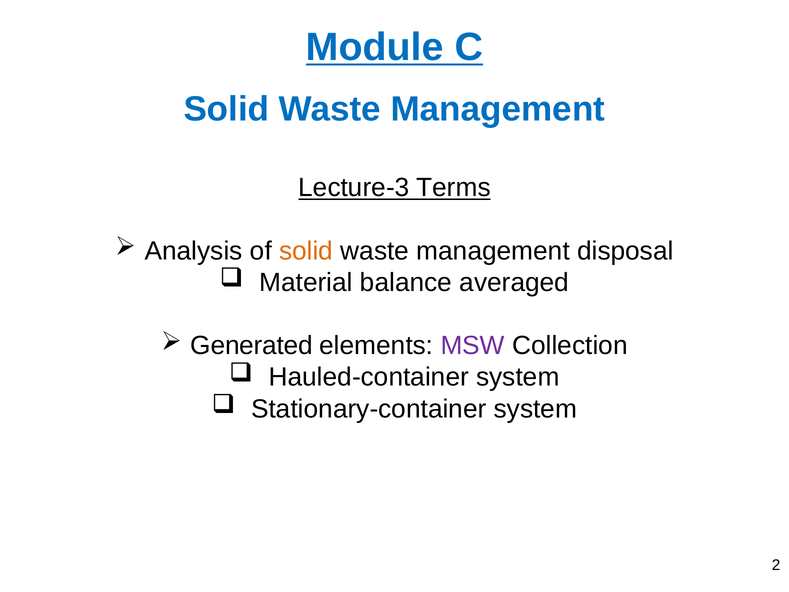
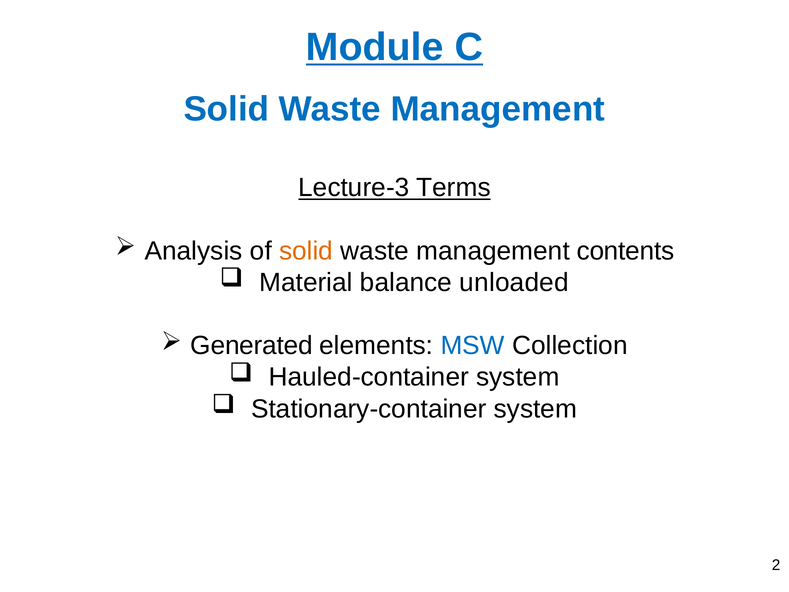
disposal: disposal -> contents
averaged: averaged -> unloaded
MSW colour: purple -> blue
